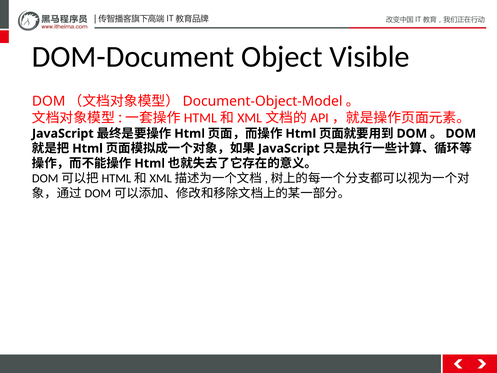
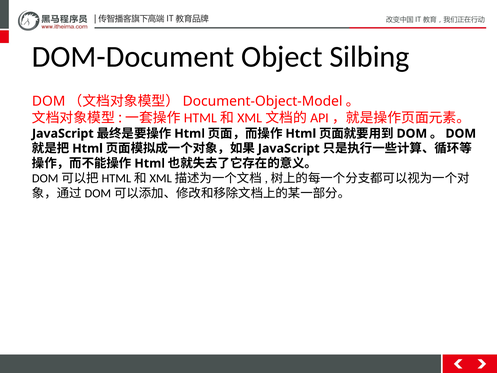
Visible: Visible -> Silbing
